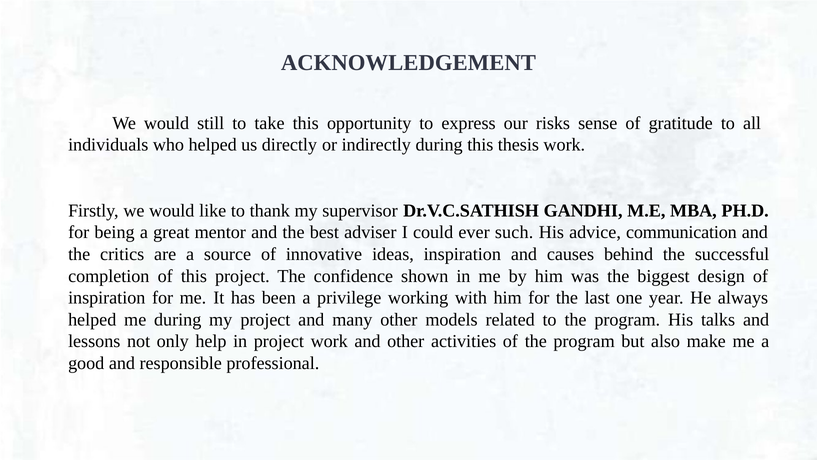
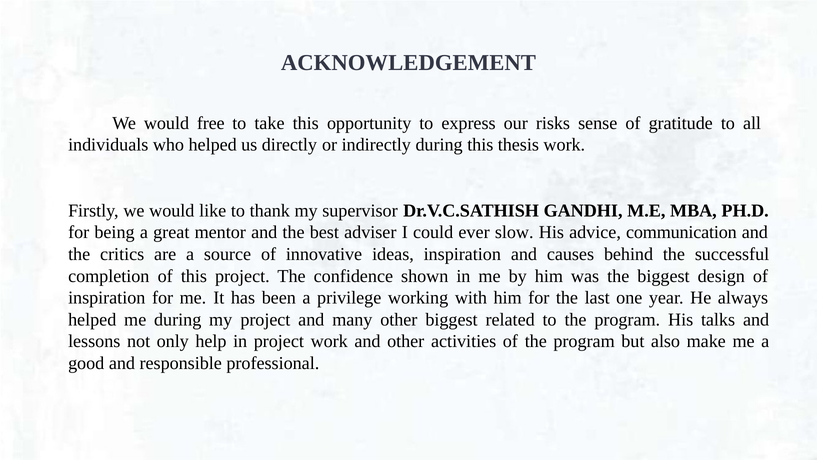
still: still -> free
such: such -> slow
other models: models -> biggest
